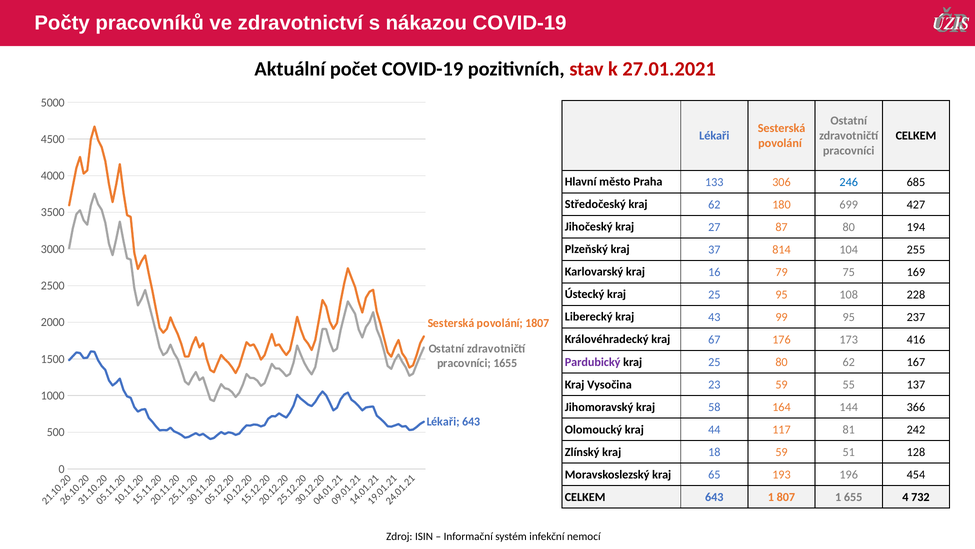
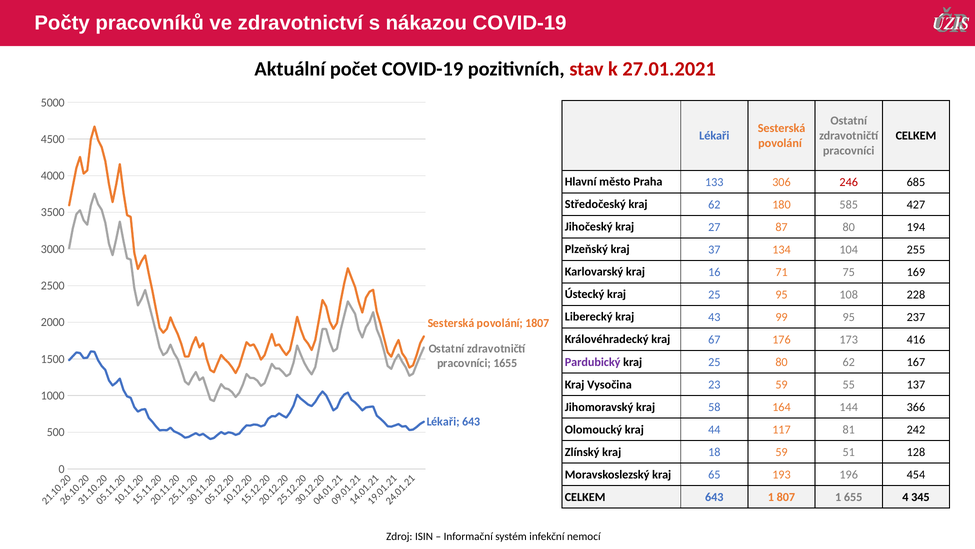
246 colour: blue -> red
699: 699 -> 585
814: 814 -> 134
79: 79 -> 71
732: 732 -> 345
